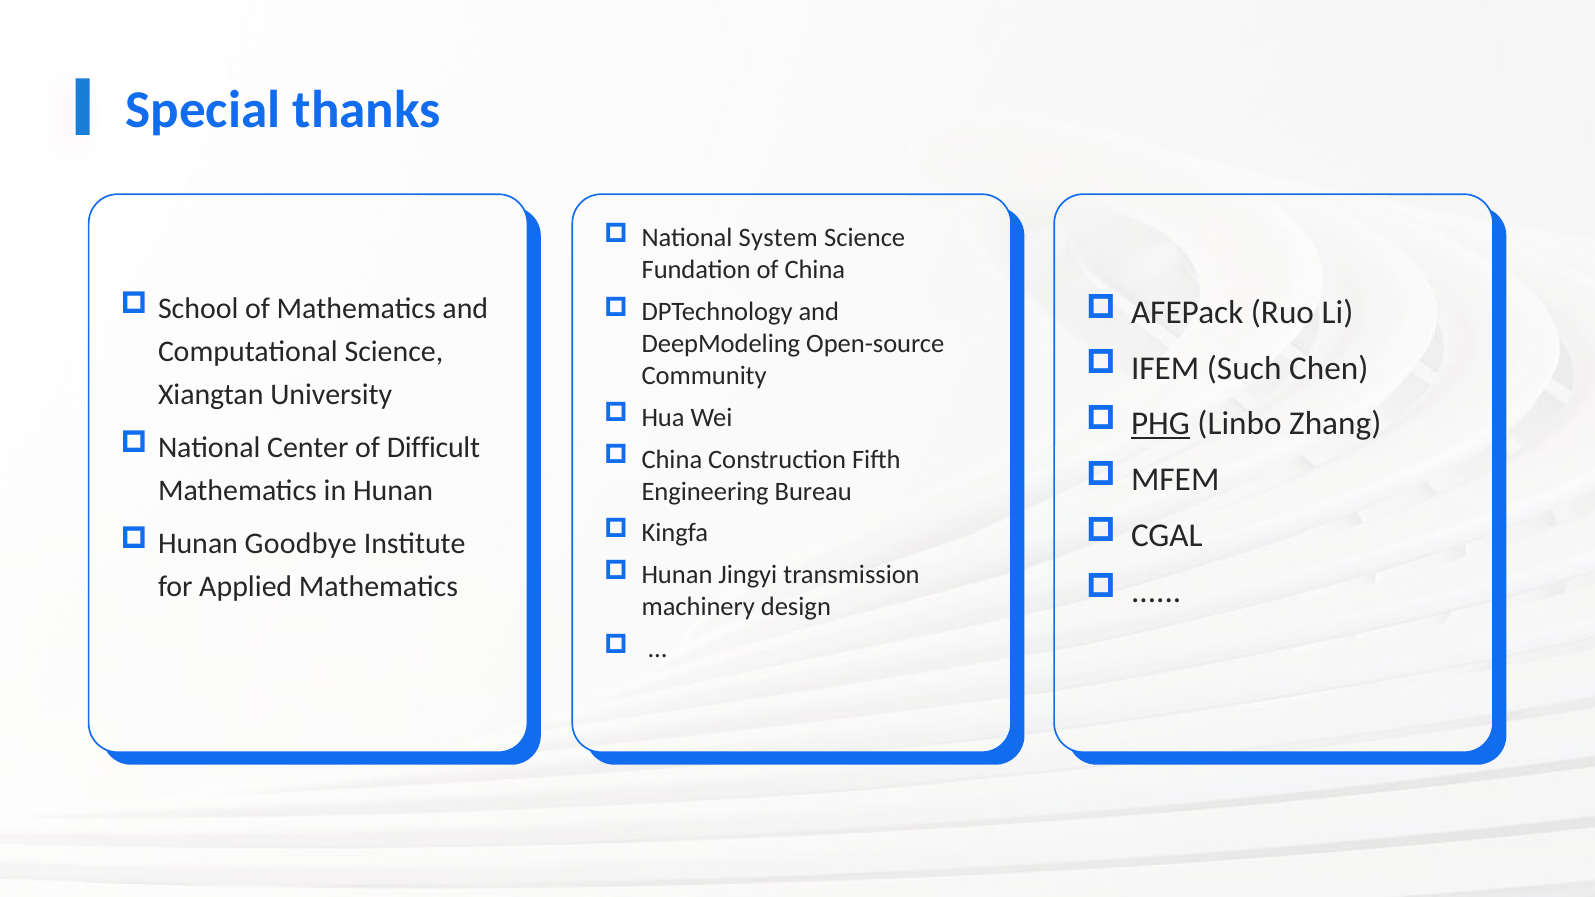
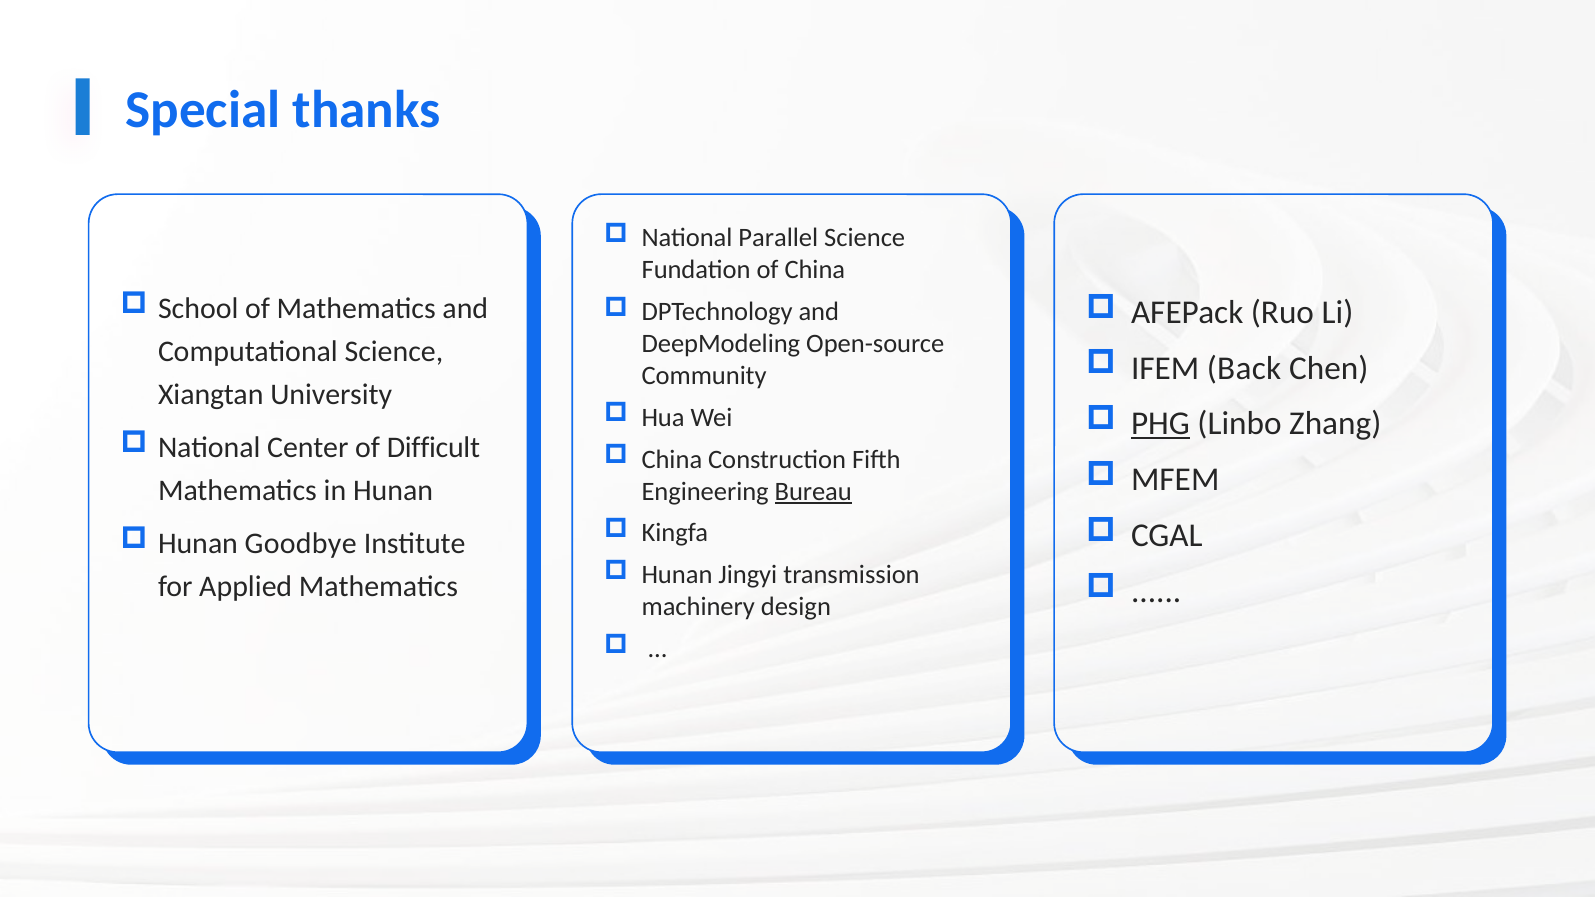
System: System -> Parallel
Such: Such -> Back
Bureau underline: none -> present
